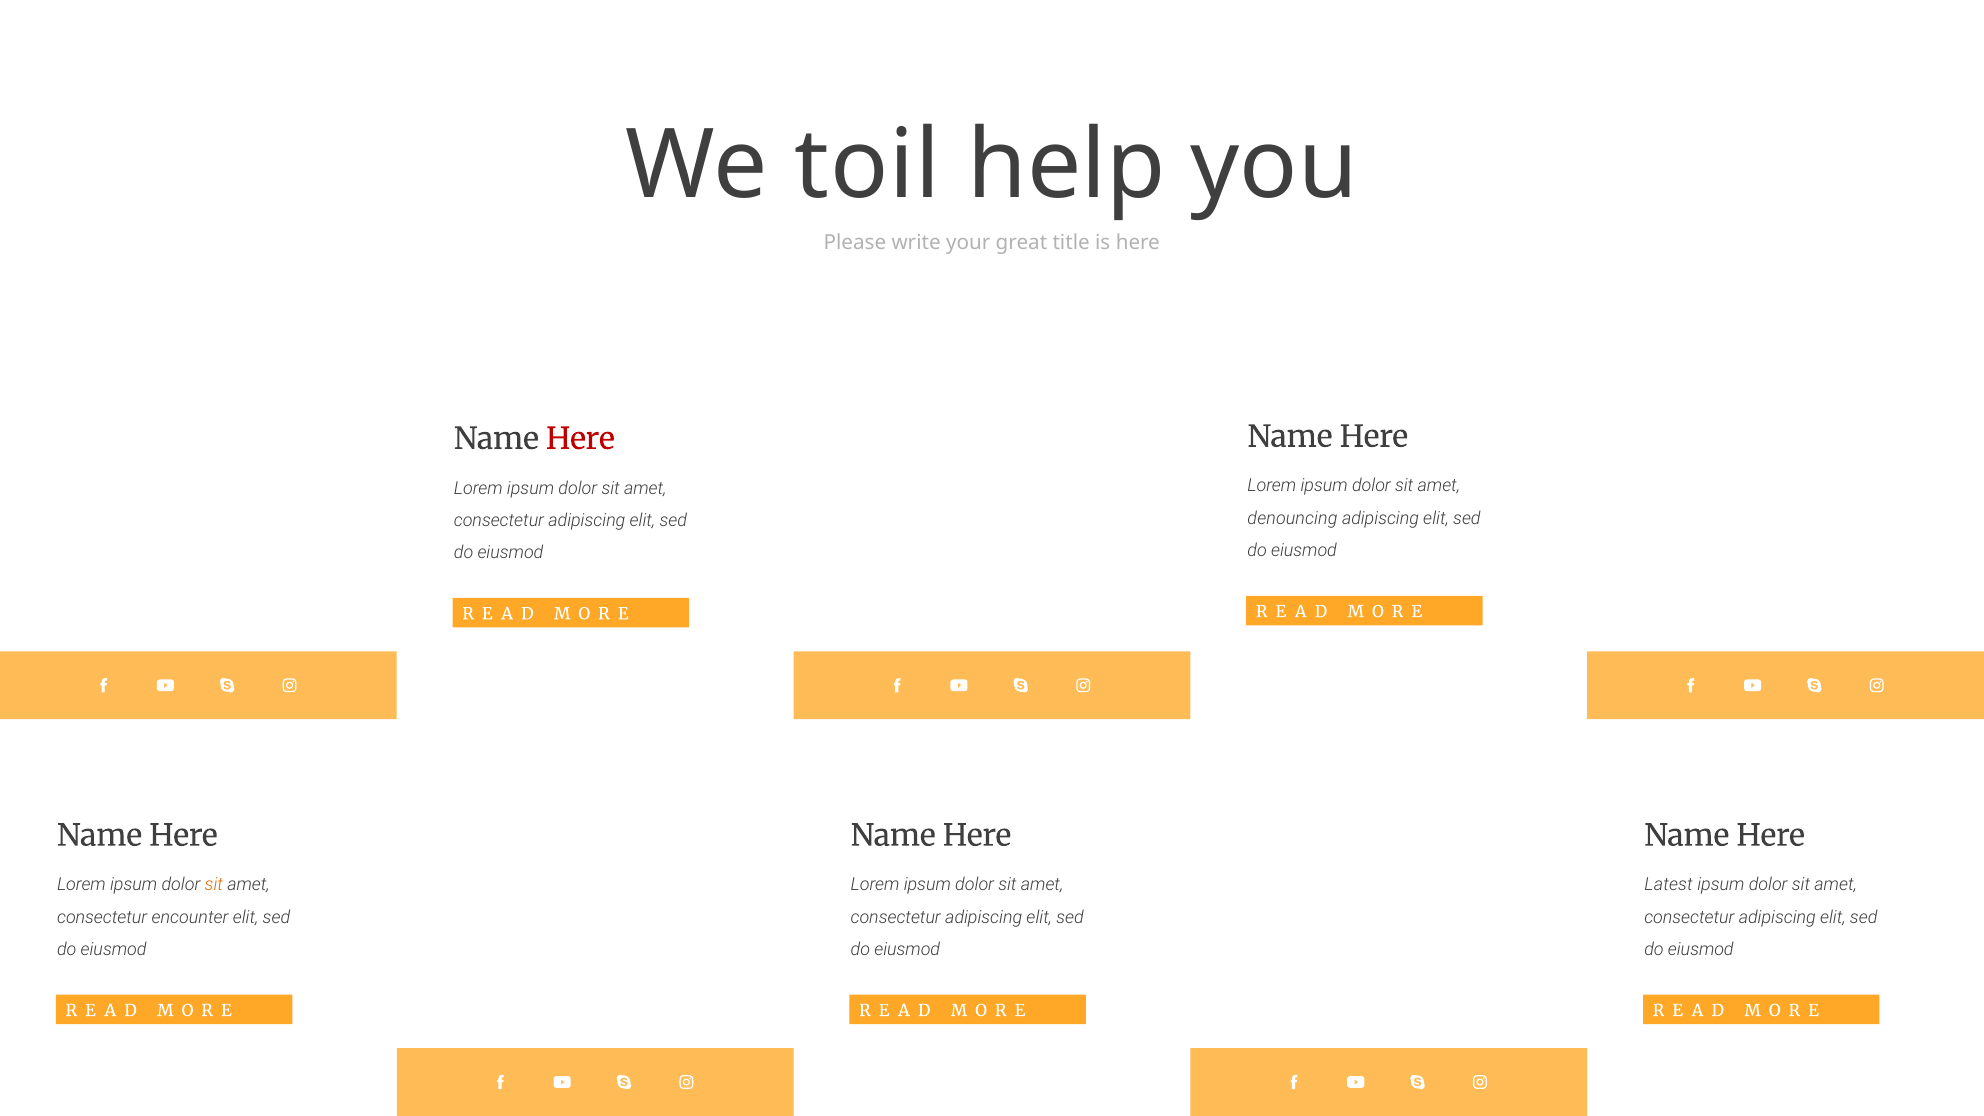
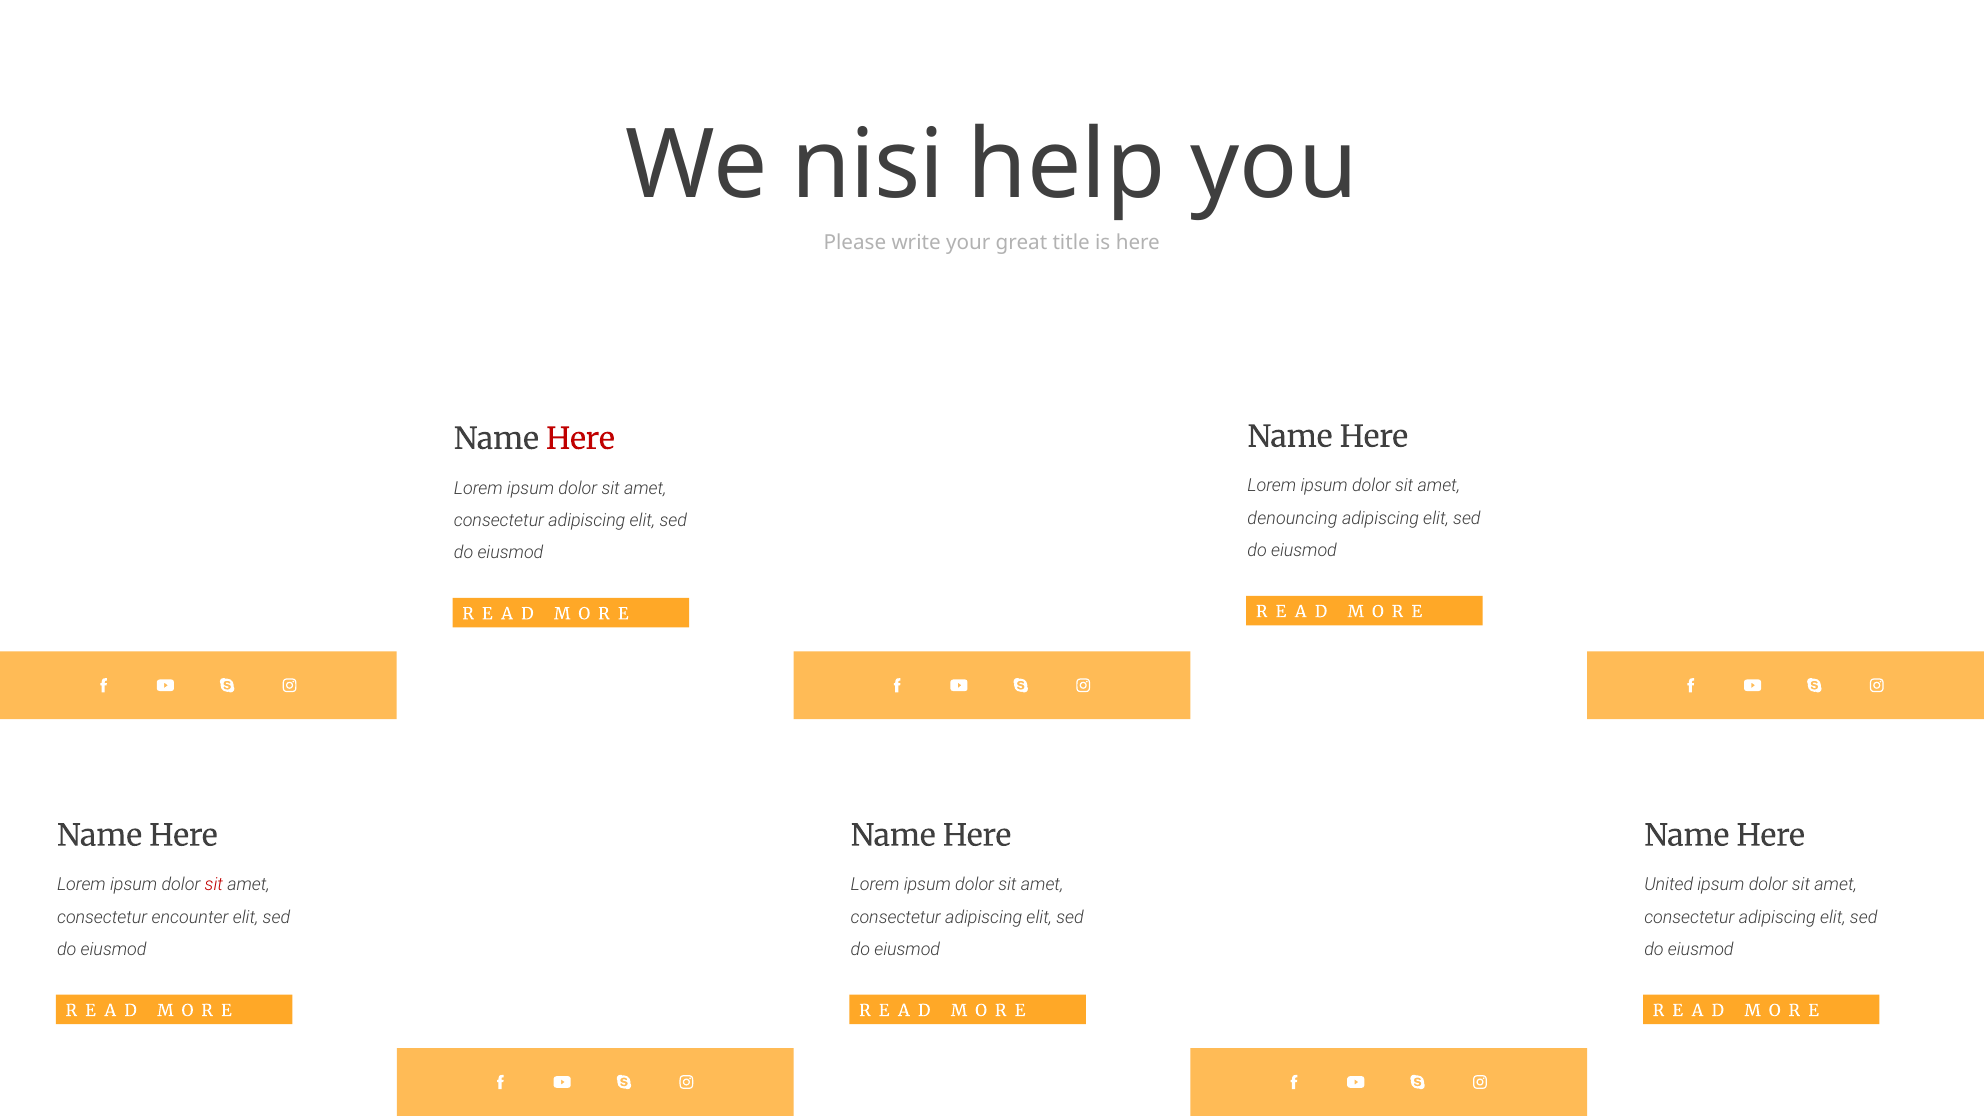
toil: toil -> nisi
sit at (214, 885) colour: orange -> red
Latest: Latest -> United
